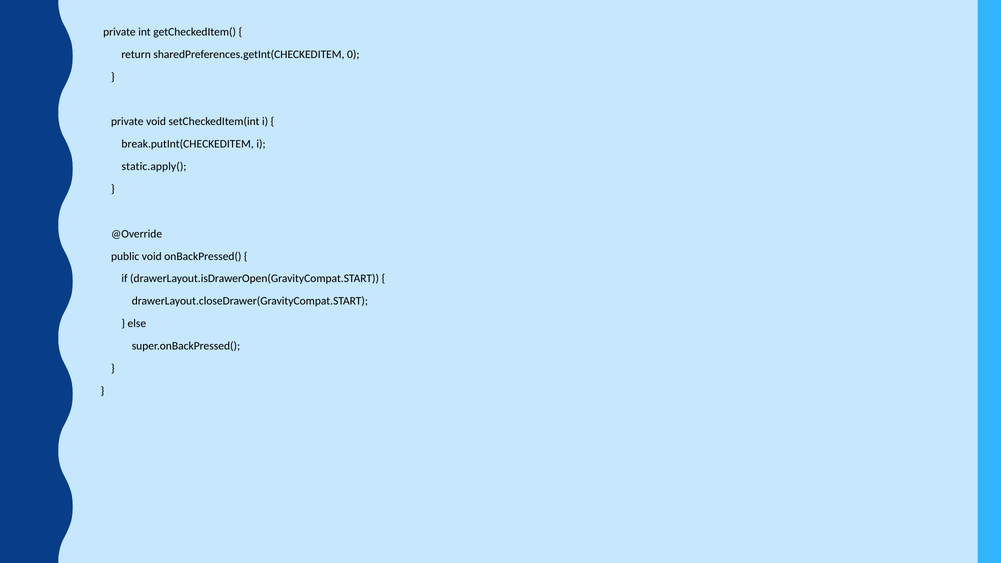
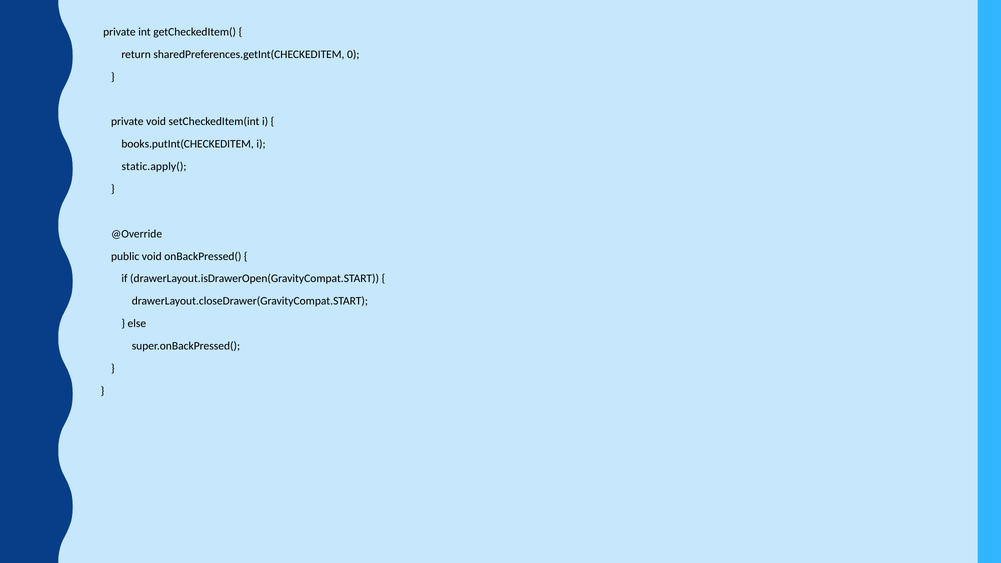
break.putInt(CHECKEDITEM: break.putInt(CHECKEDITEM -> books.putInt(CHECKEDITEM
